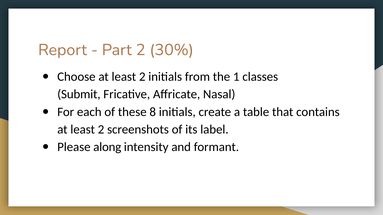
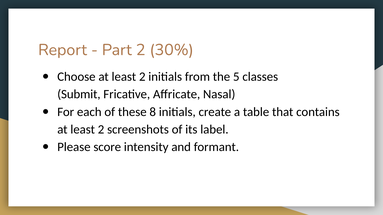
1: 1 -> 5
along: along -> score
